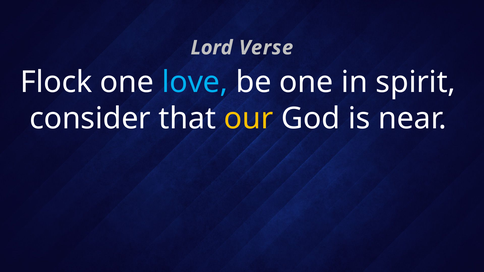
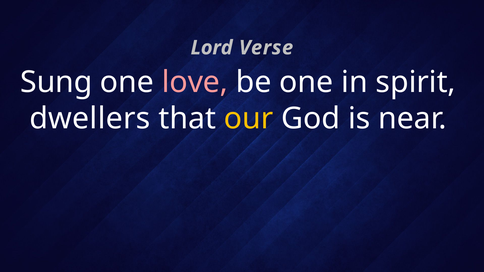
Flock: Flock -> Sung
love colour: light blue -> pink
consider: consider -> dwellers
